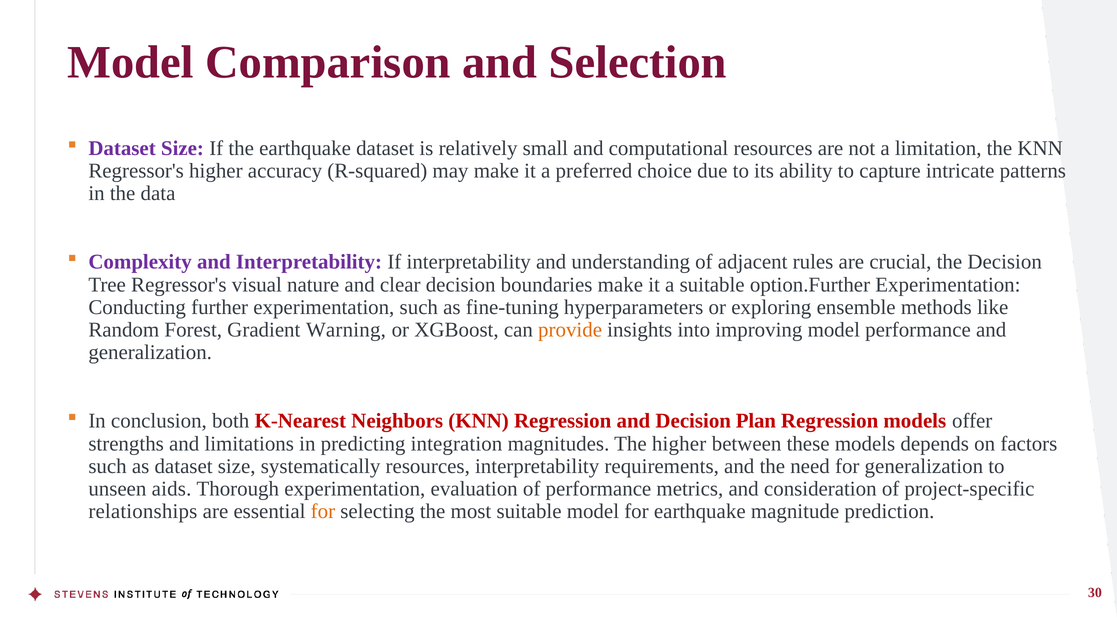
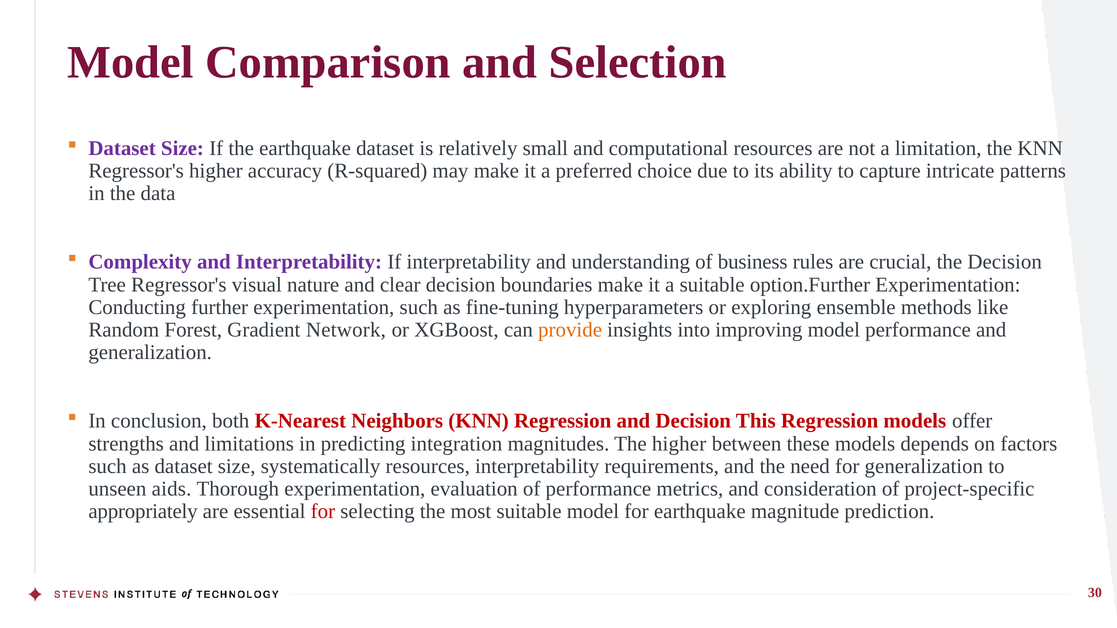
adjacent: adjacent -> business
Warning: Warning -> Network
Plan: Plan -> This
relationships: relationships -> appropriately
for at (323, 512) colour: orange -> red
